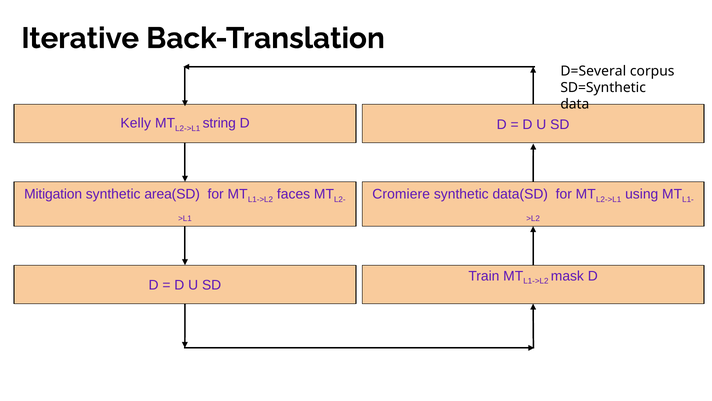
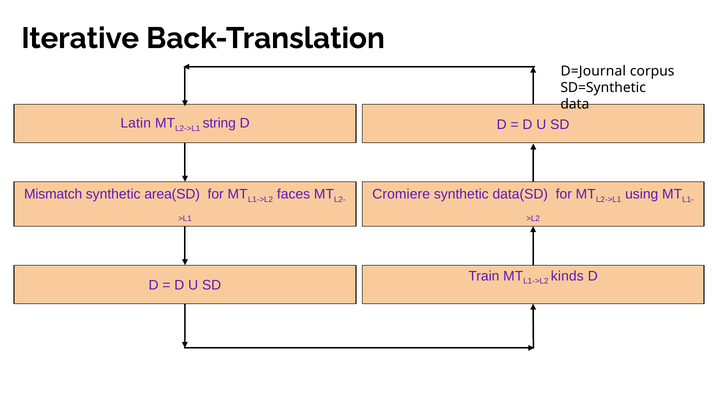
D=Several: D=Several -> D=Journal
Kelly: Kelly -> Latin
Mitigation: Mitigation -> Mismatch
mask: mask -> kinds
